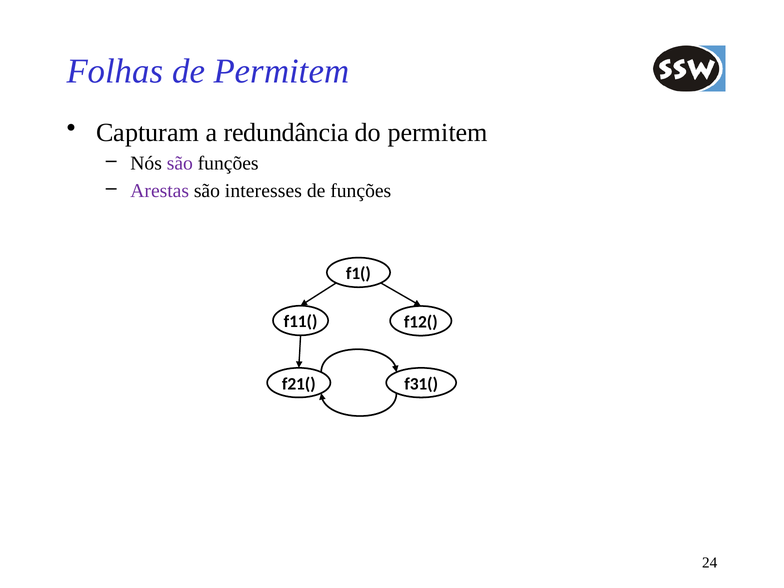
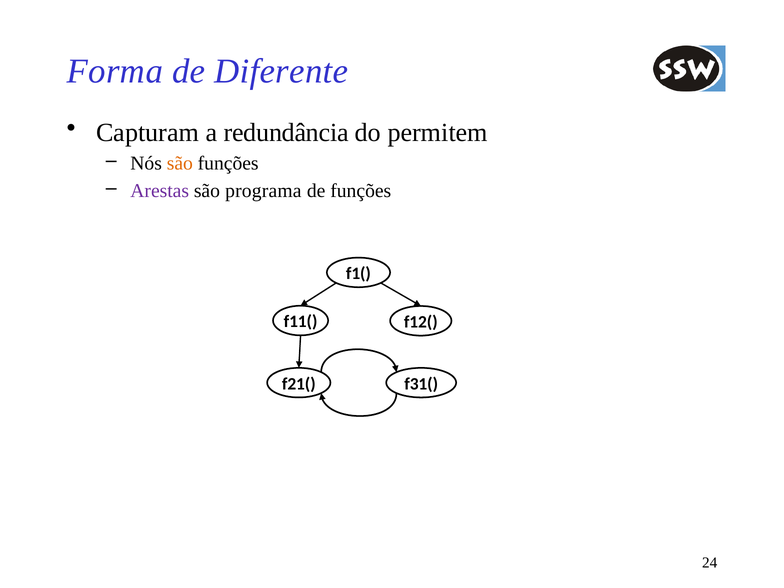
Folhas: Folhas -> Forma
de Permitem: Permitem -> Diferente
são at (180, 163) colour: purple -> orange
interesses: interesses -> programa
